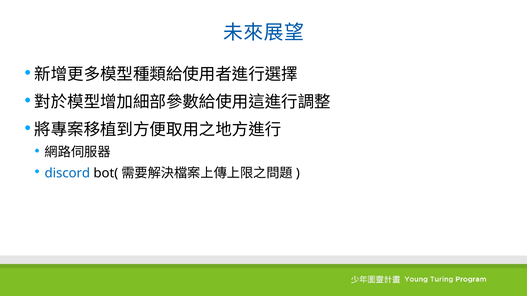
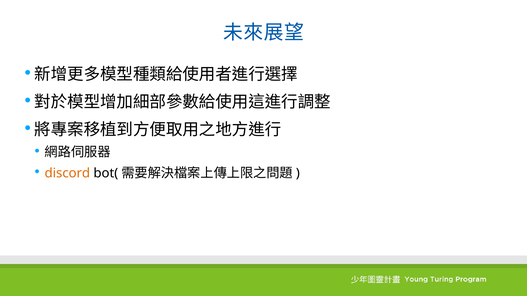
discord colour: blue -> orange
